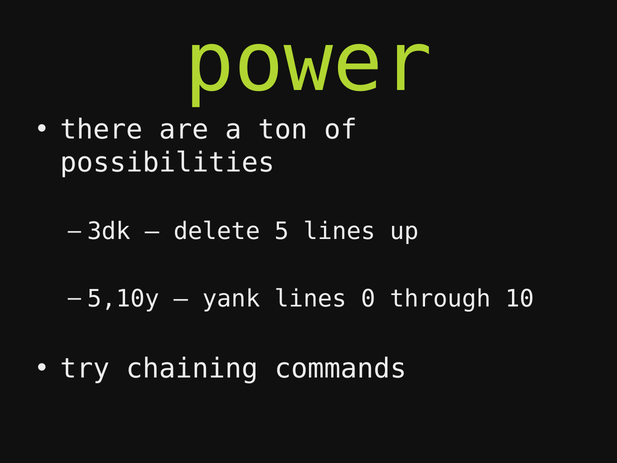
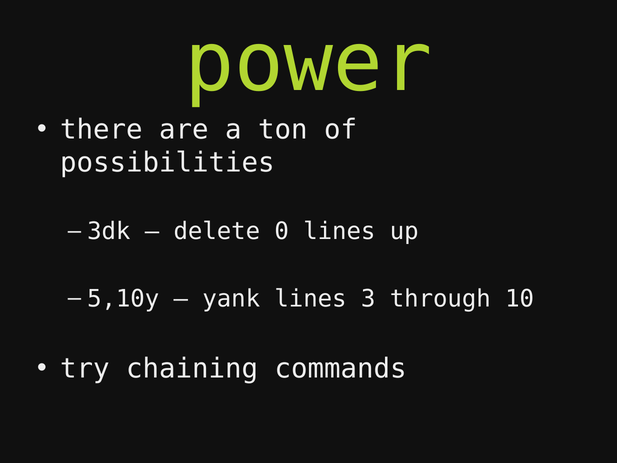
5: 5 -> 0
0: 0 -> 3
